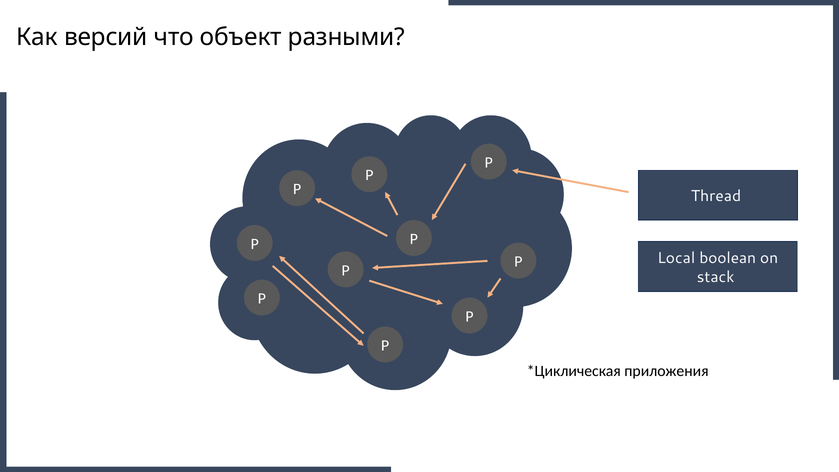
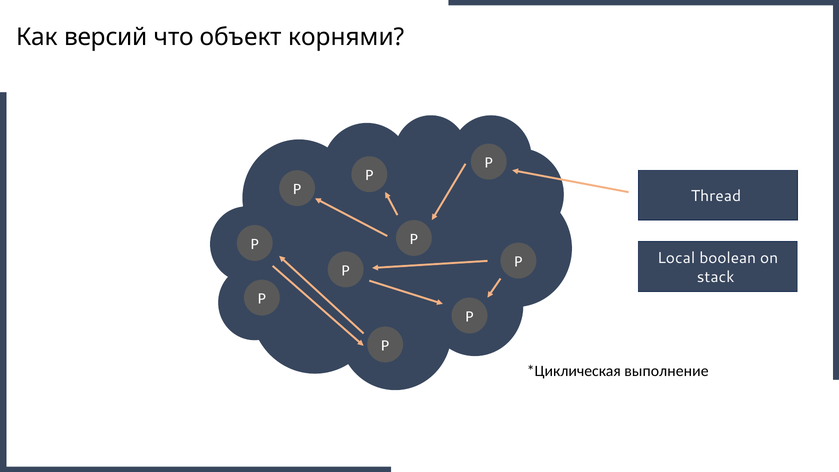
разными: разными -> корнями
приложения: приложения -> выполнение
